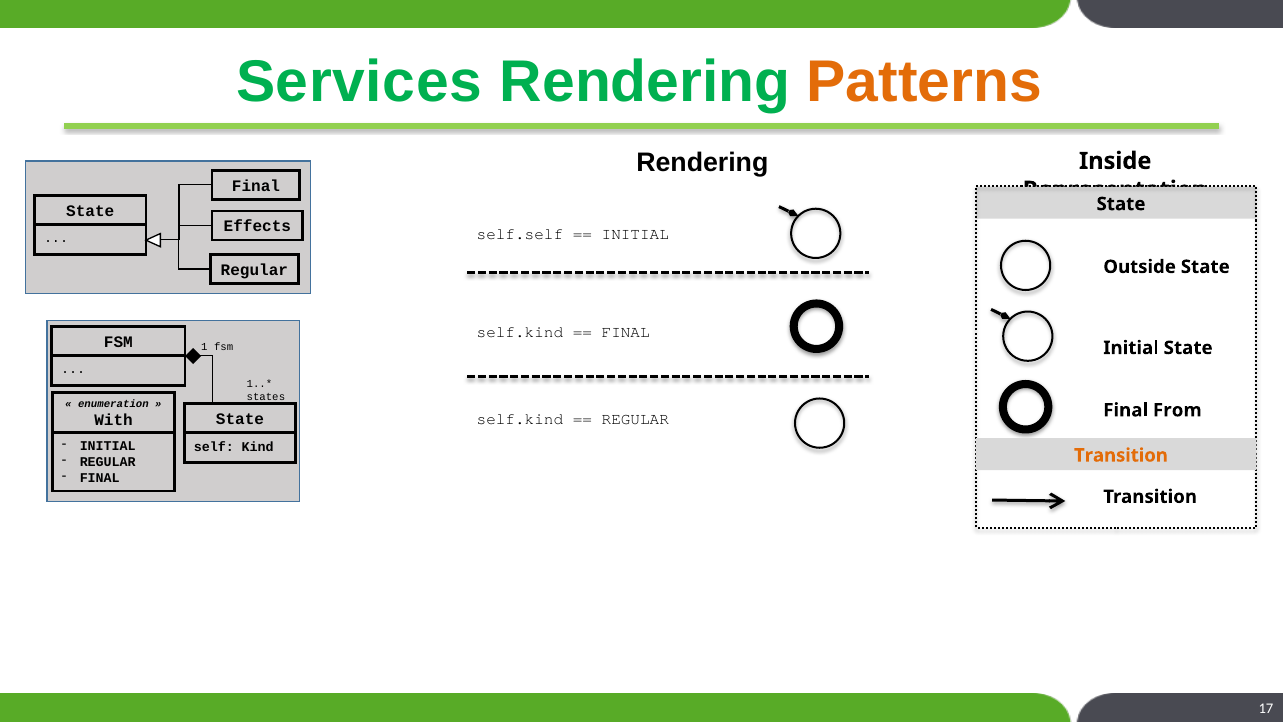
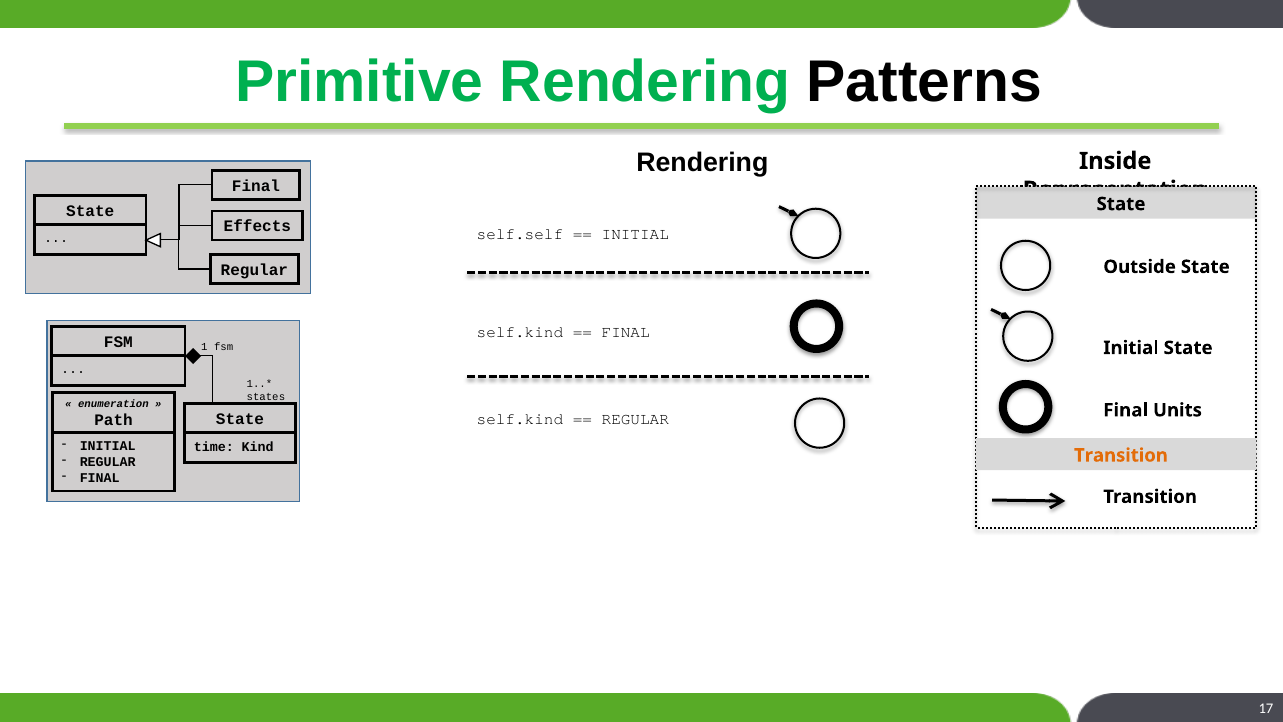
Services: Services -> Primitive
Patterns colour: orange -> black
From: From -> Units
With: With -> Path
self: self -> time
